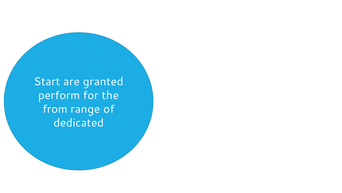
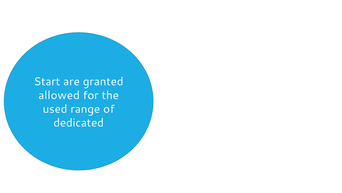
perform: perform -> allowed
from: from -> used
